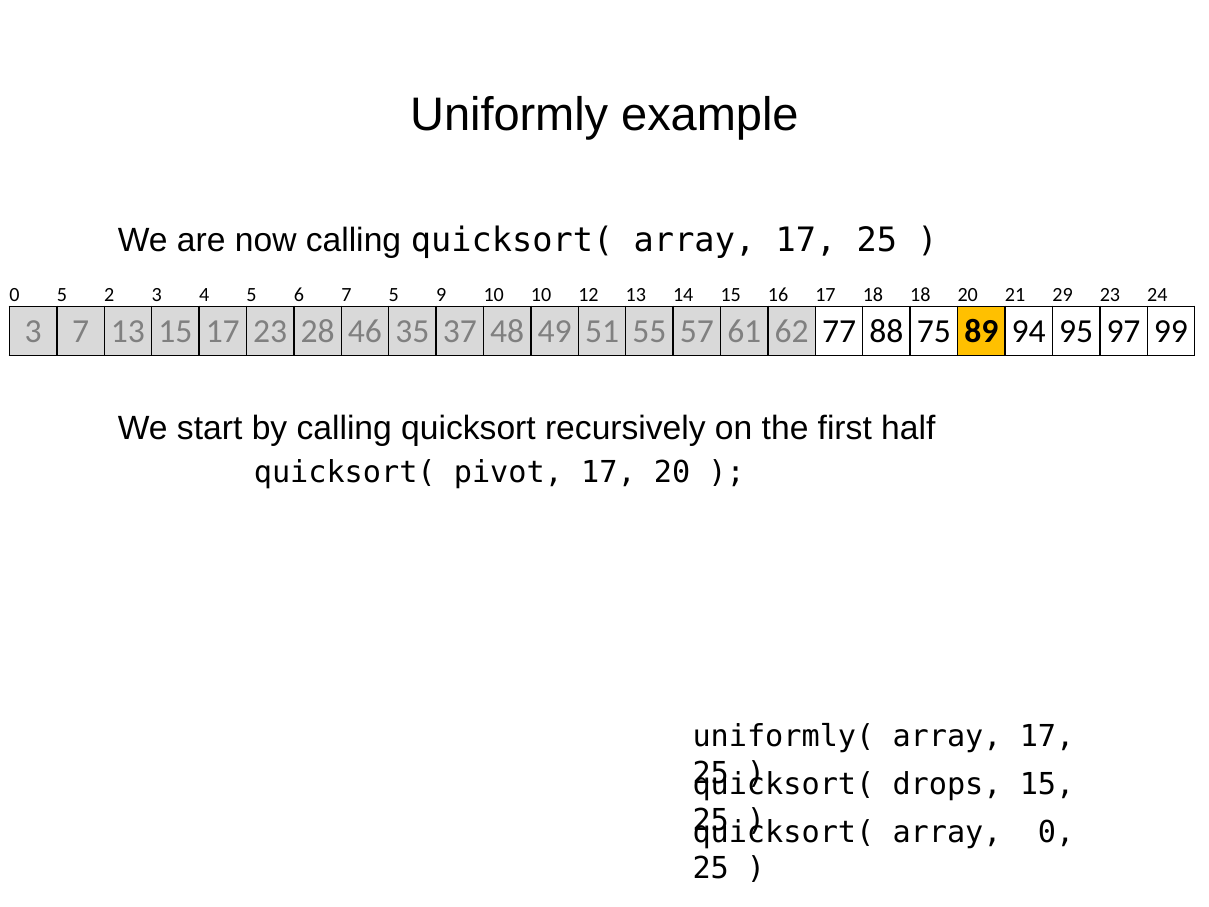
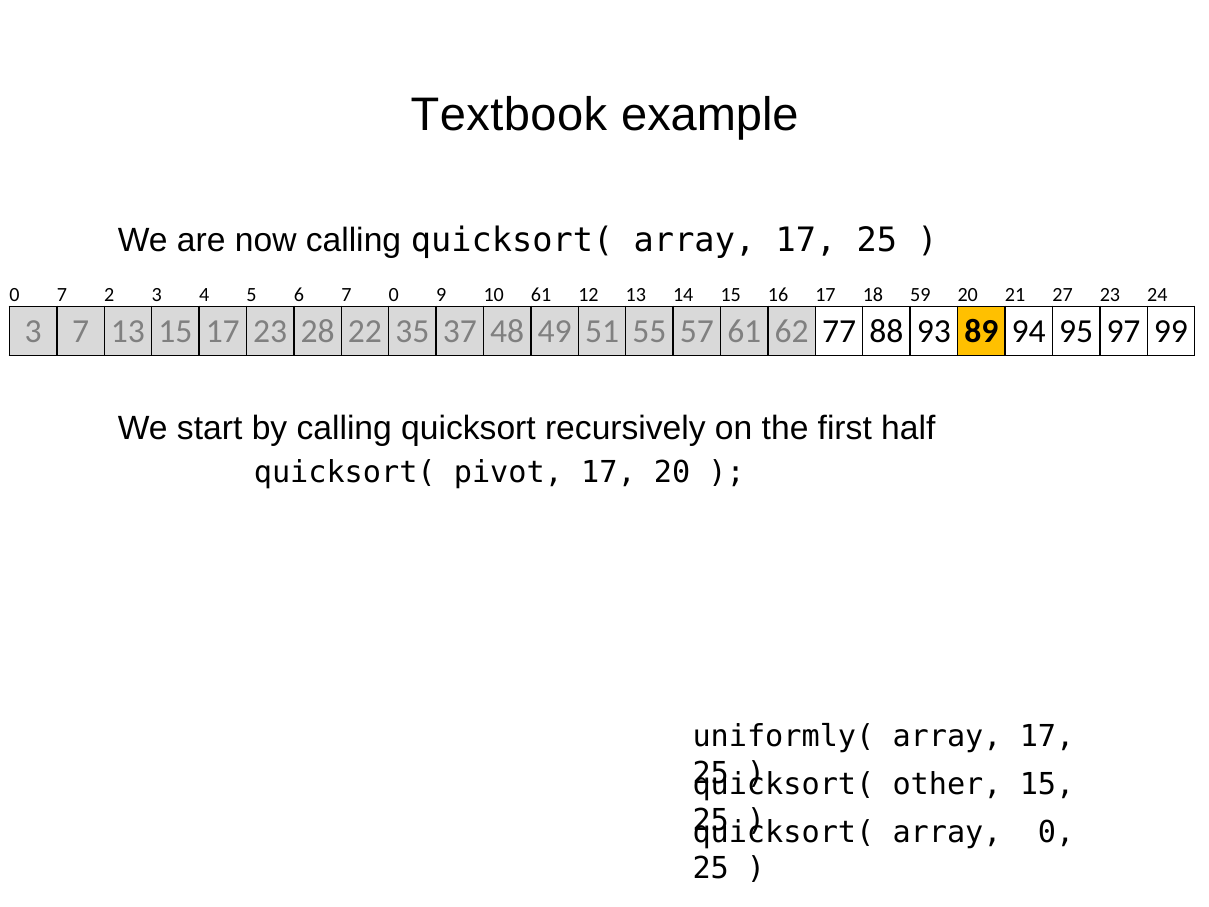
Uniformly: Uniformly -> Textbook
0 5: 5 -> 7
7 5: 5 -> 0
10 10: 10 -> 61
18 18: 18 -> 59
29: 29 -> 27
46: 46 -> 22
75: 75 -> 93
drops: drops -> other
